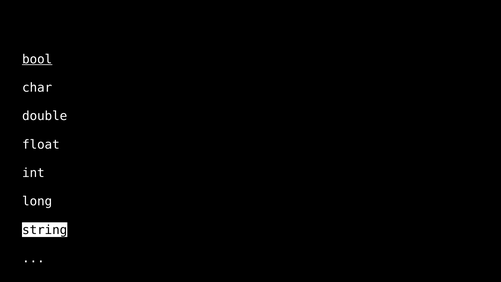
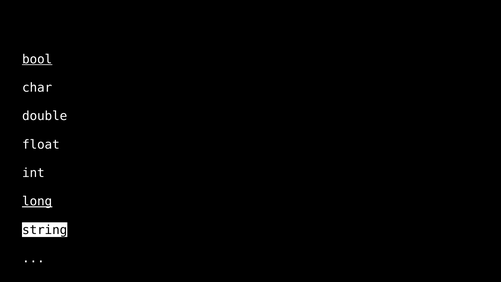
long underline: none -> present
